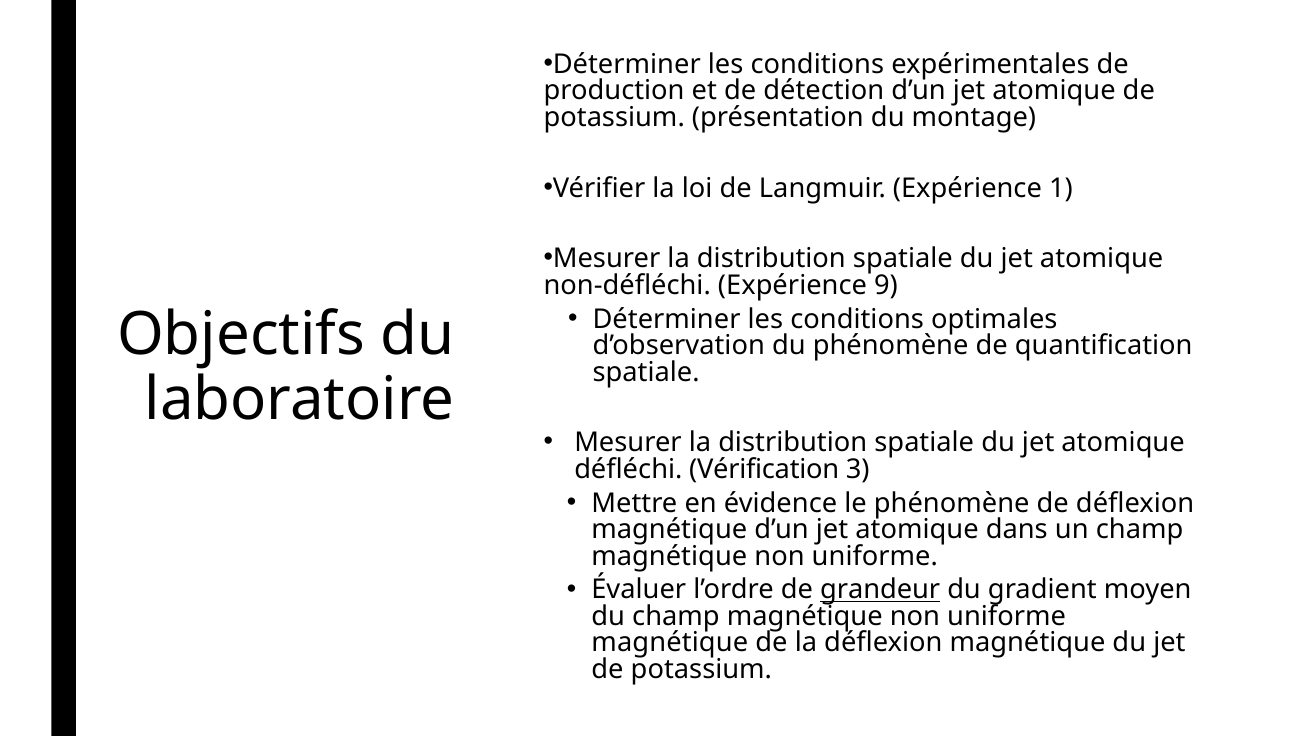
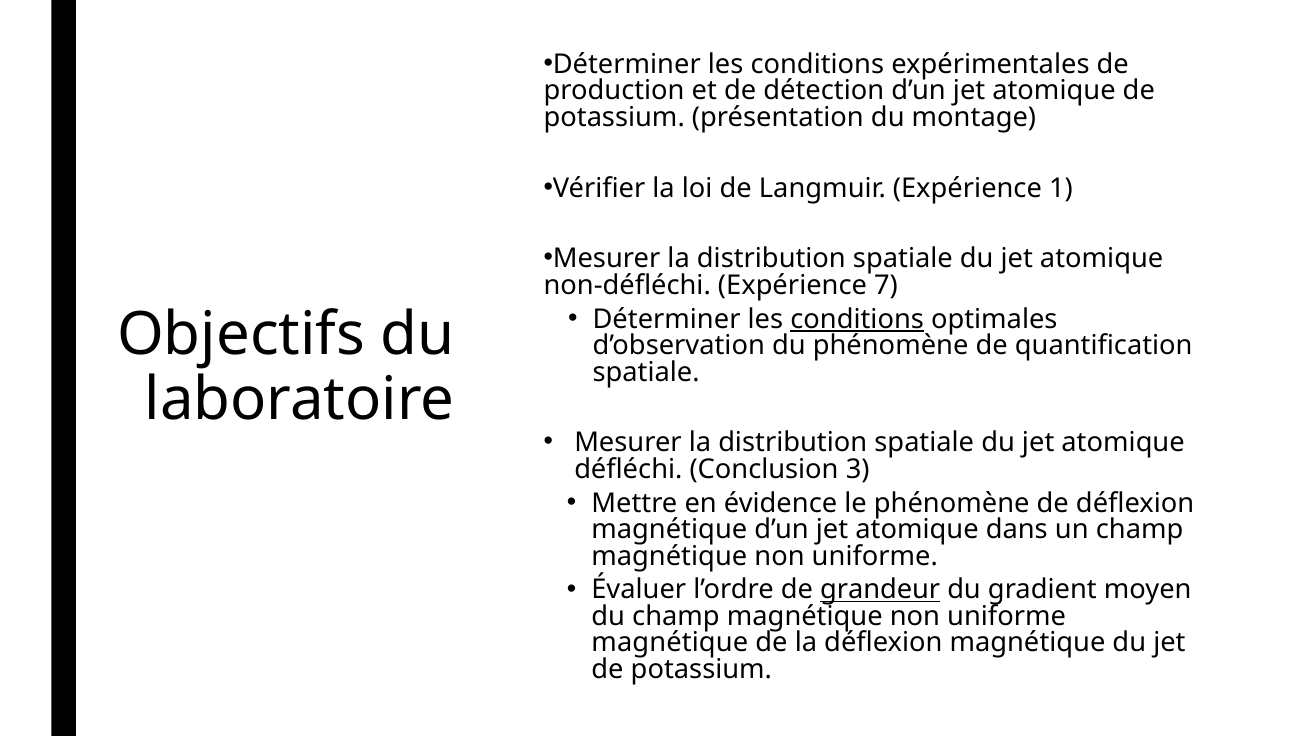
9: 9 -> 7
conditions at (857, 319) underline: none -> present
Vérification: Vérification -> Conclusion
